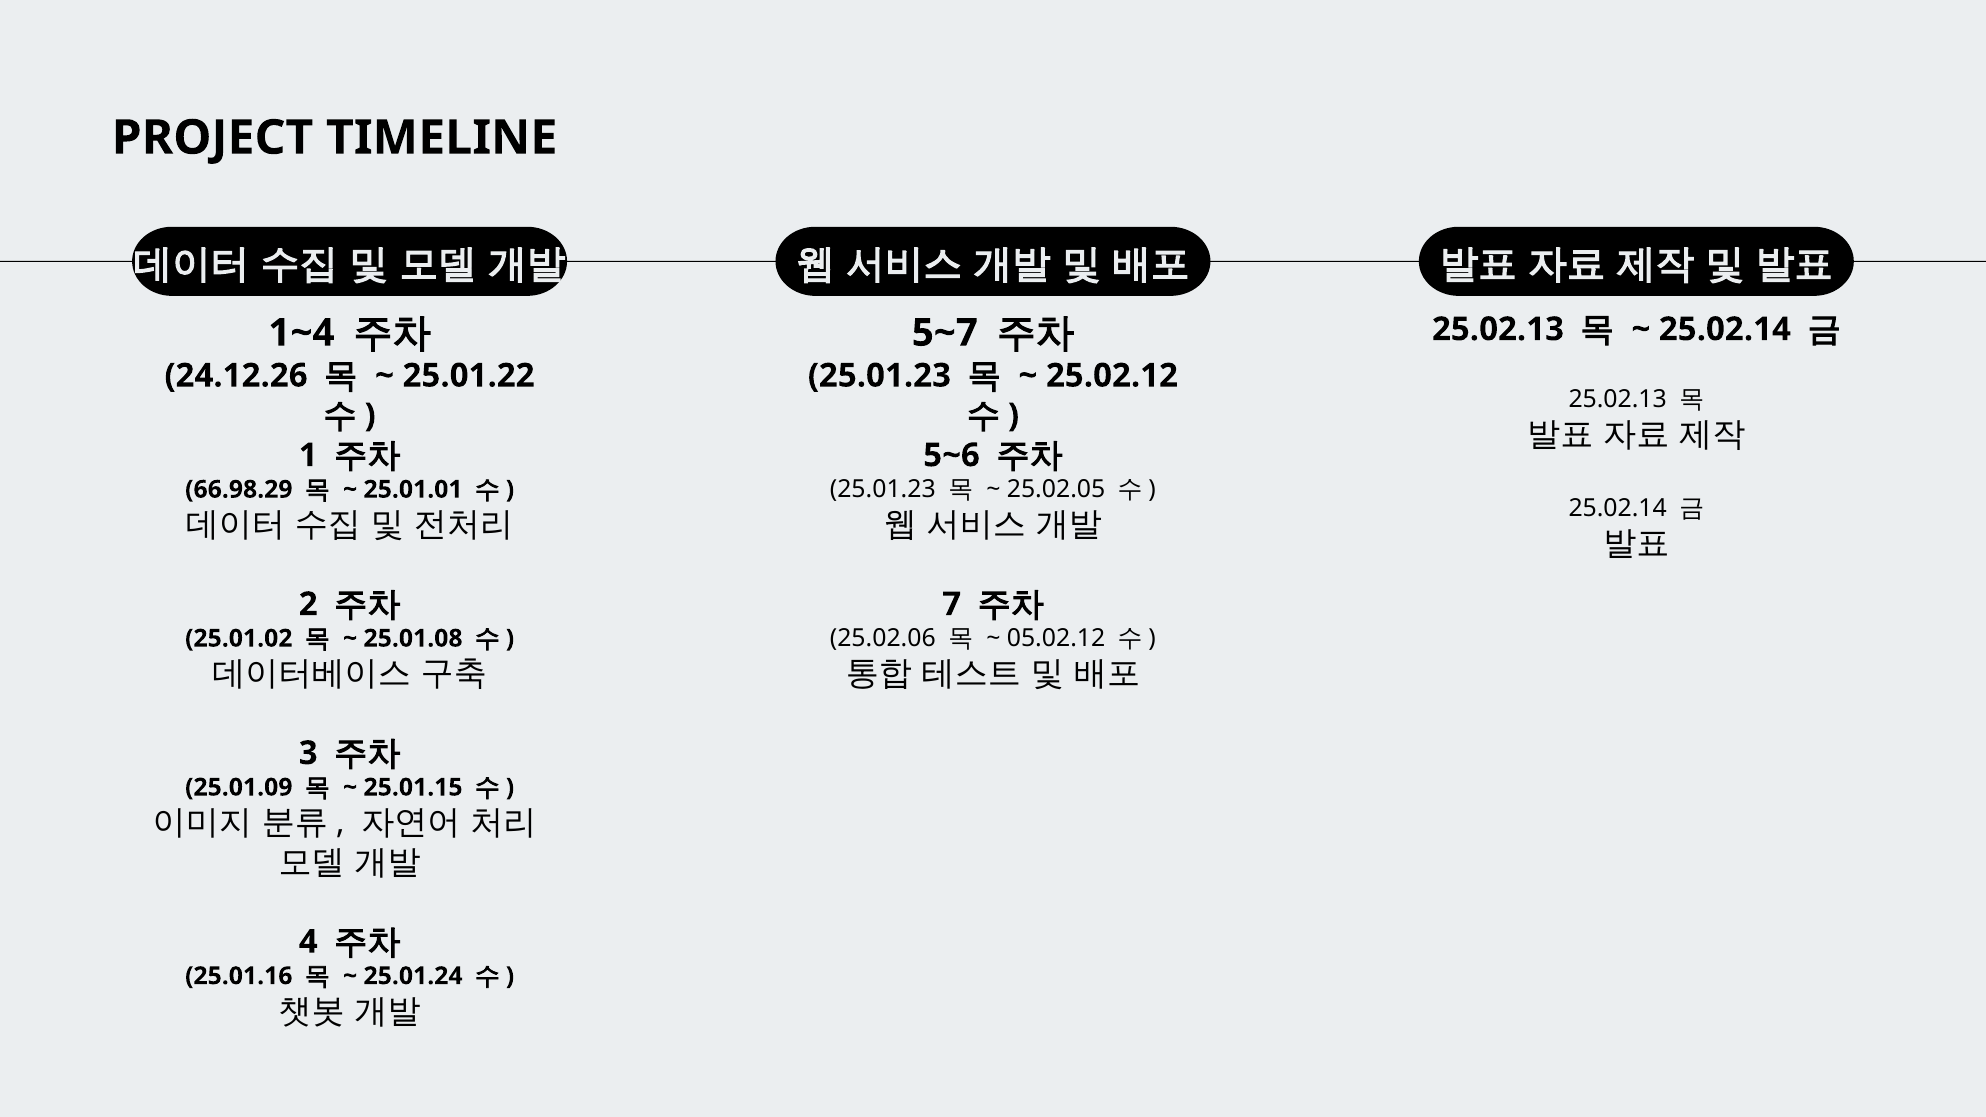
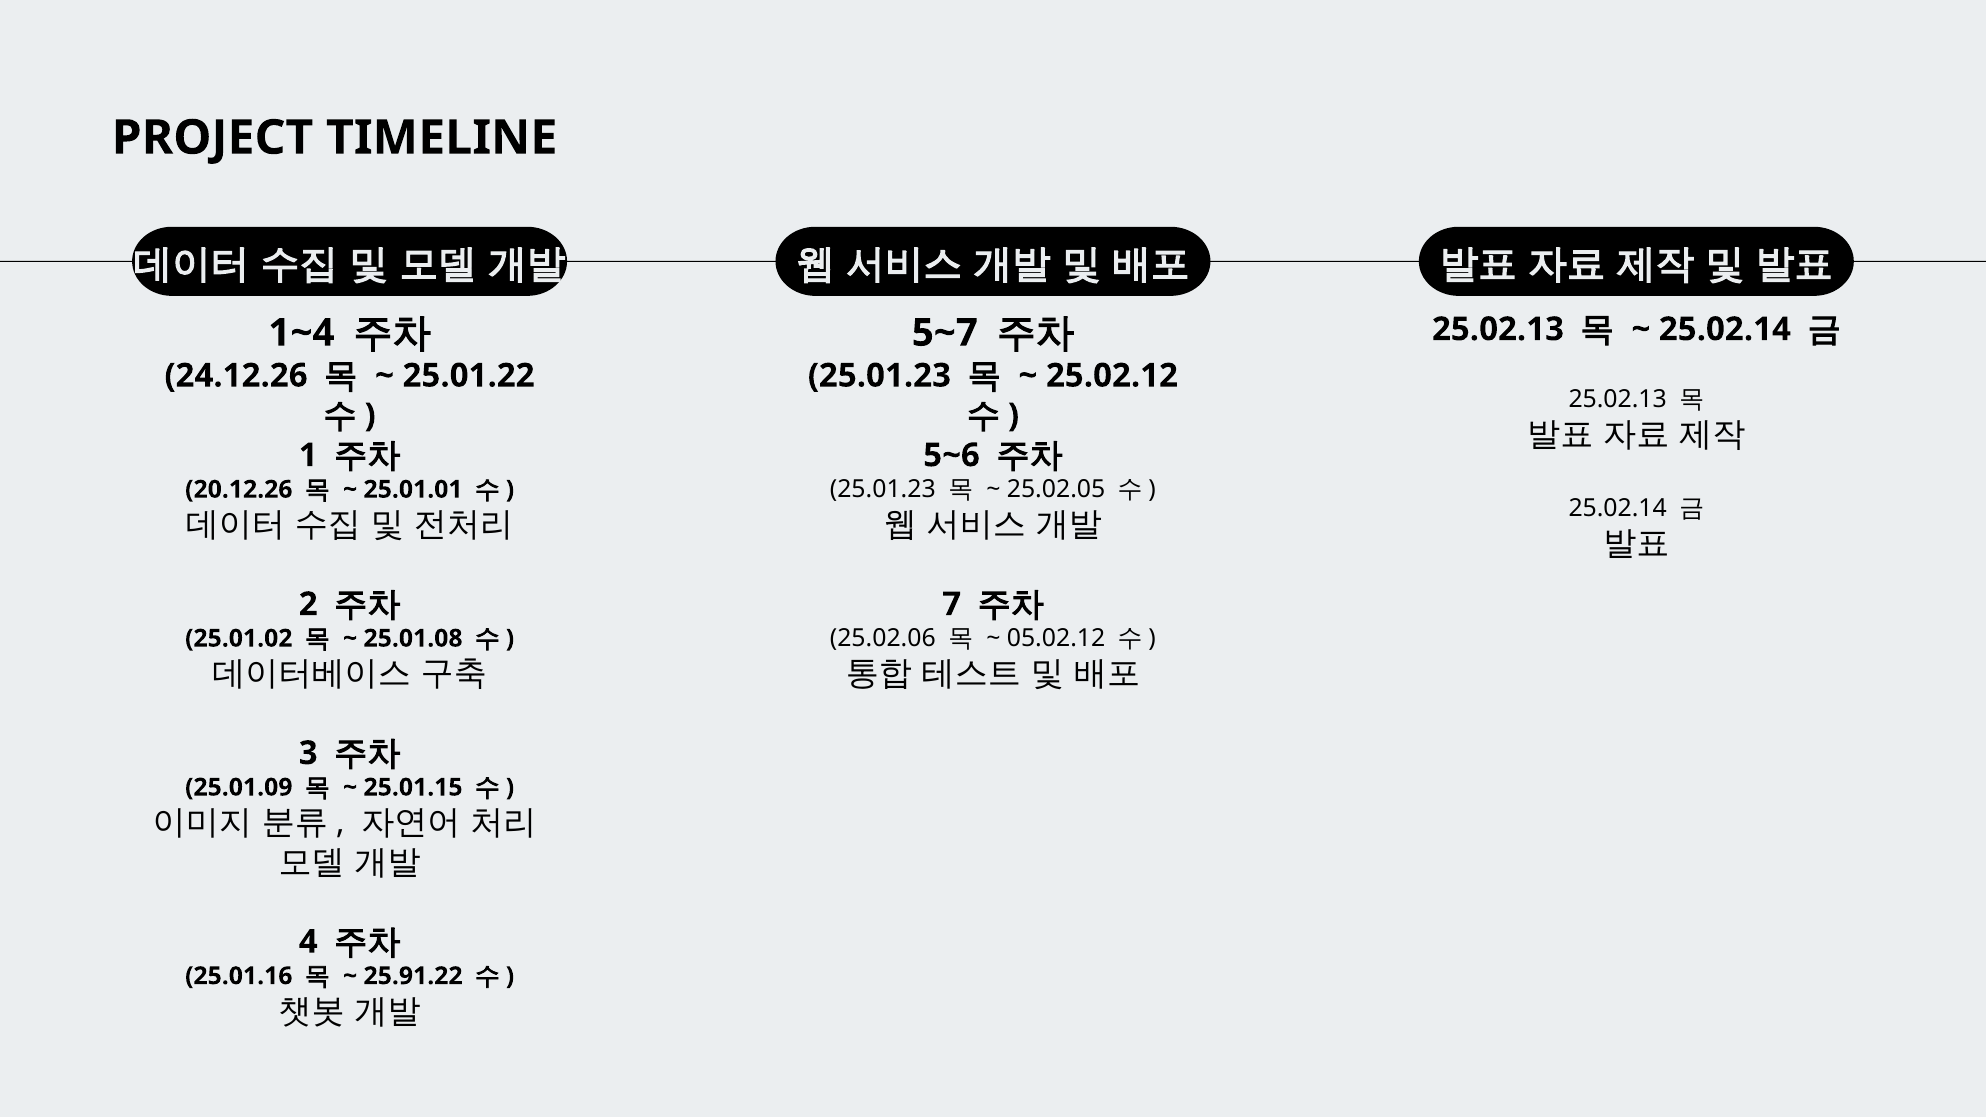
66.98.29: 66.98.29 -> 20.12.26
25.01.24: 25.01.24 -> 25.91.22
